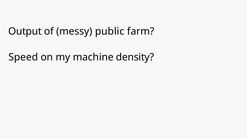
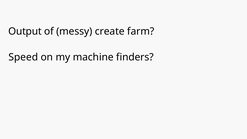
public: public -> create
density: density -> finders
